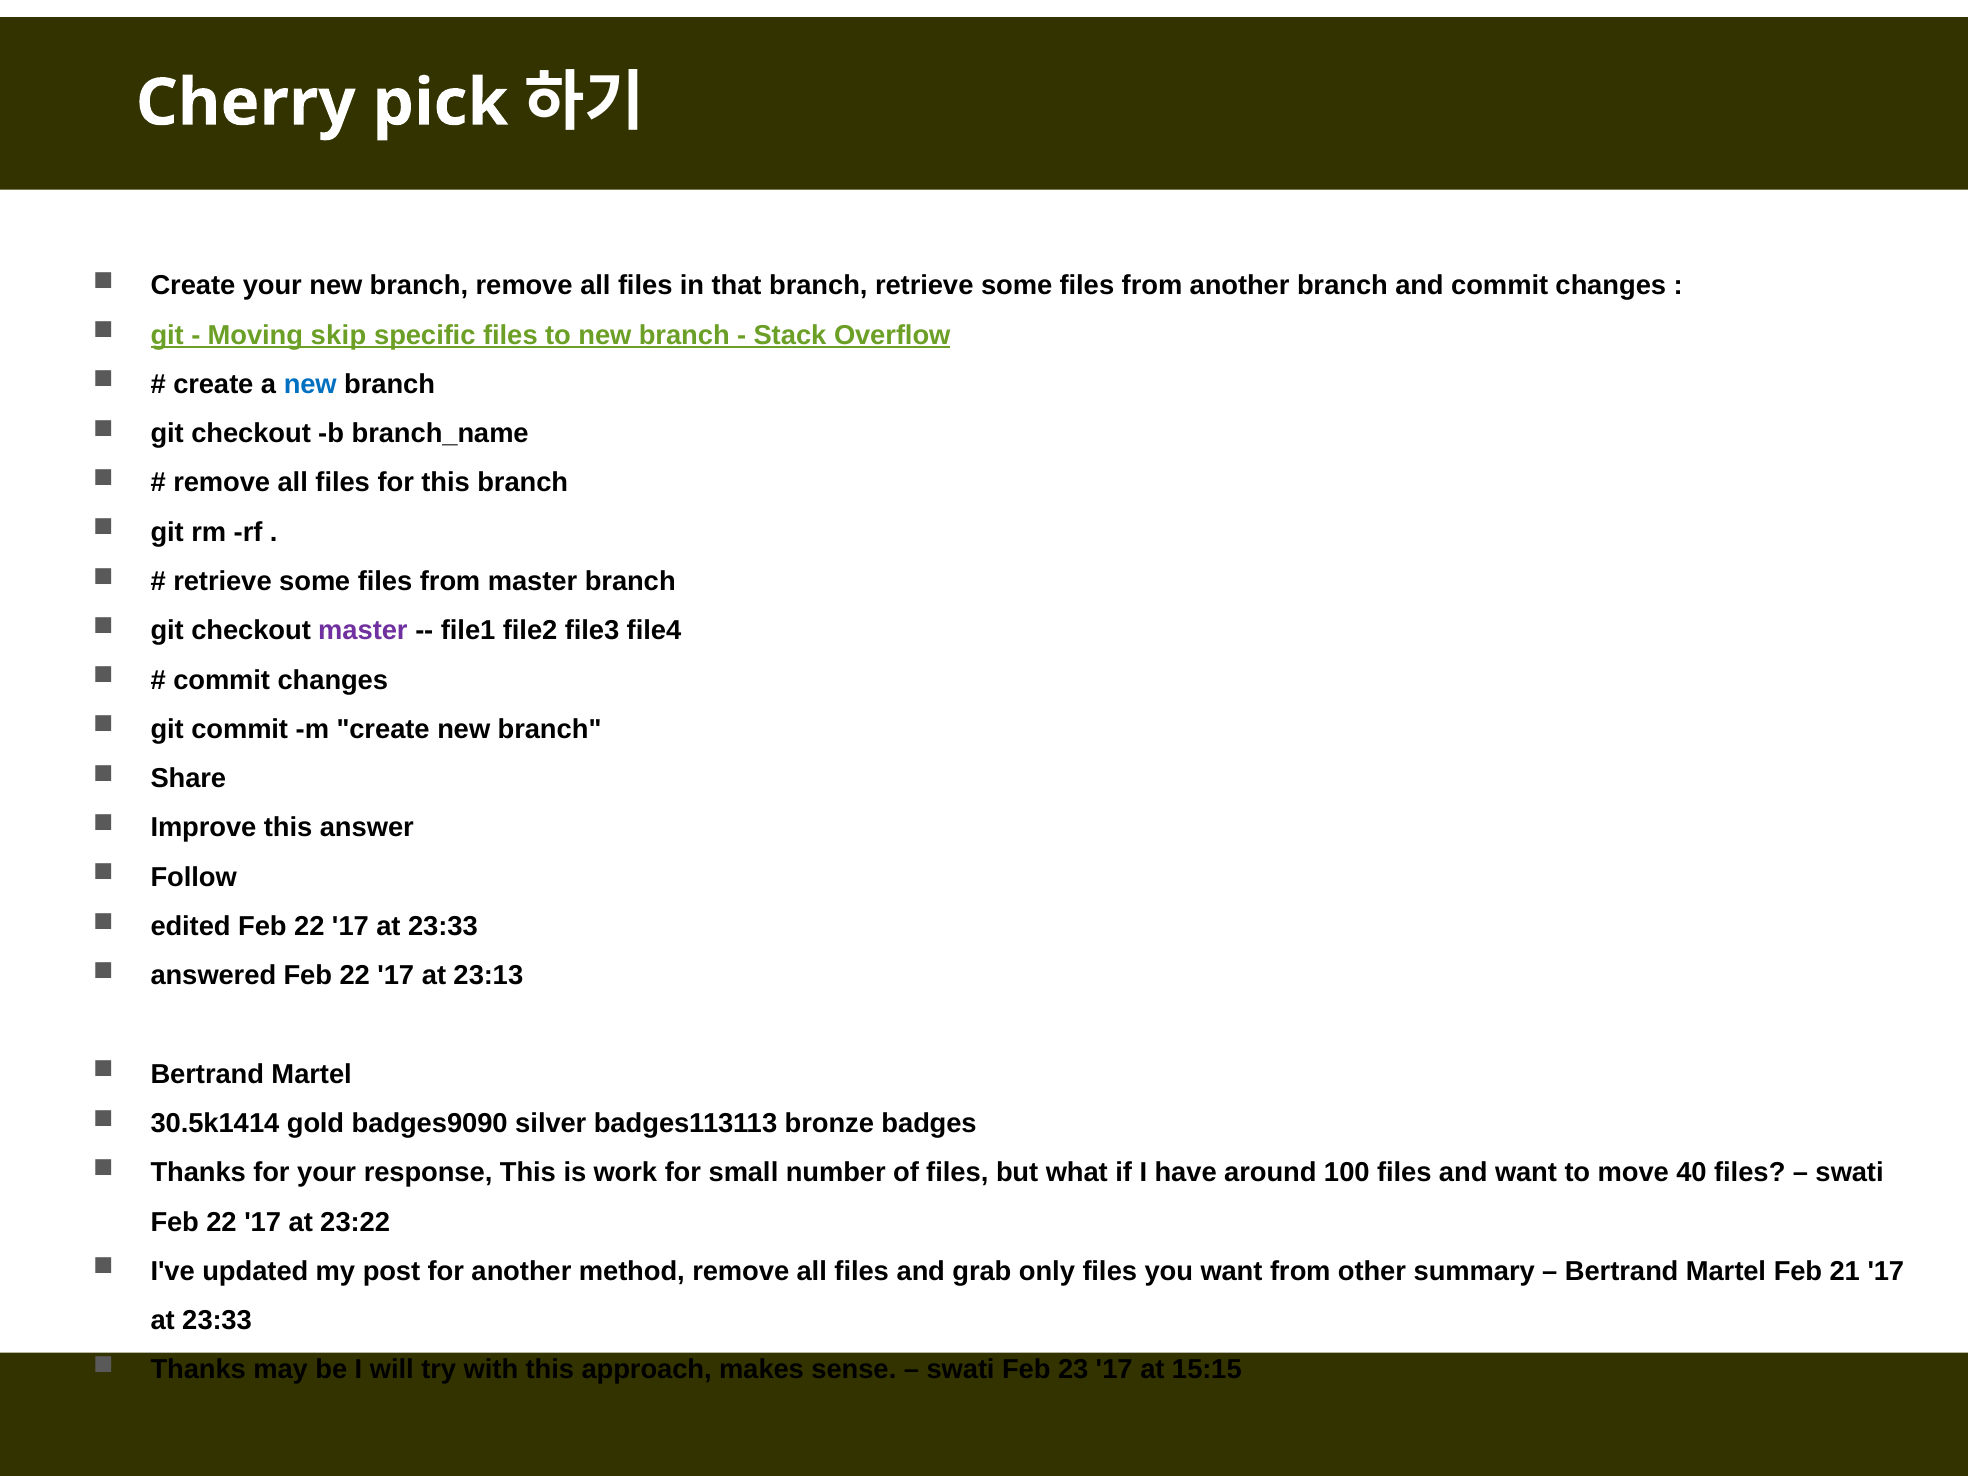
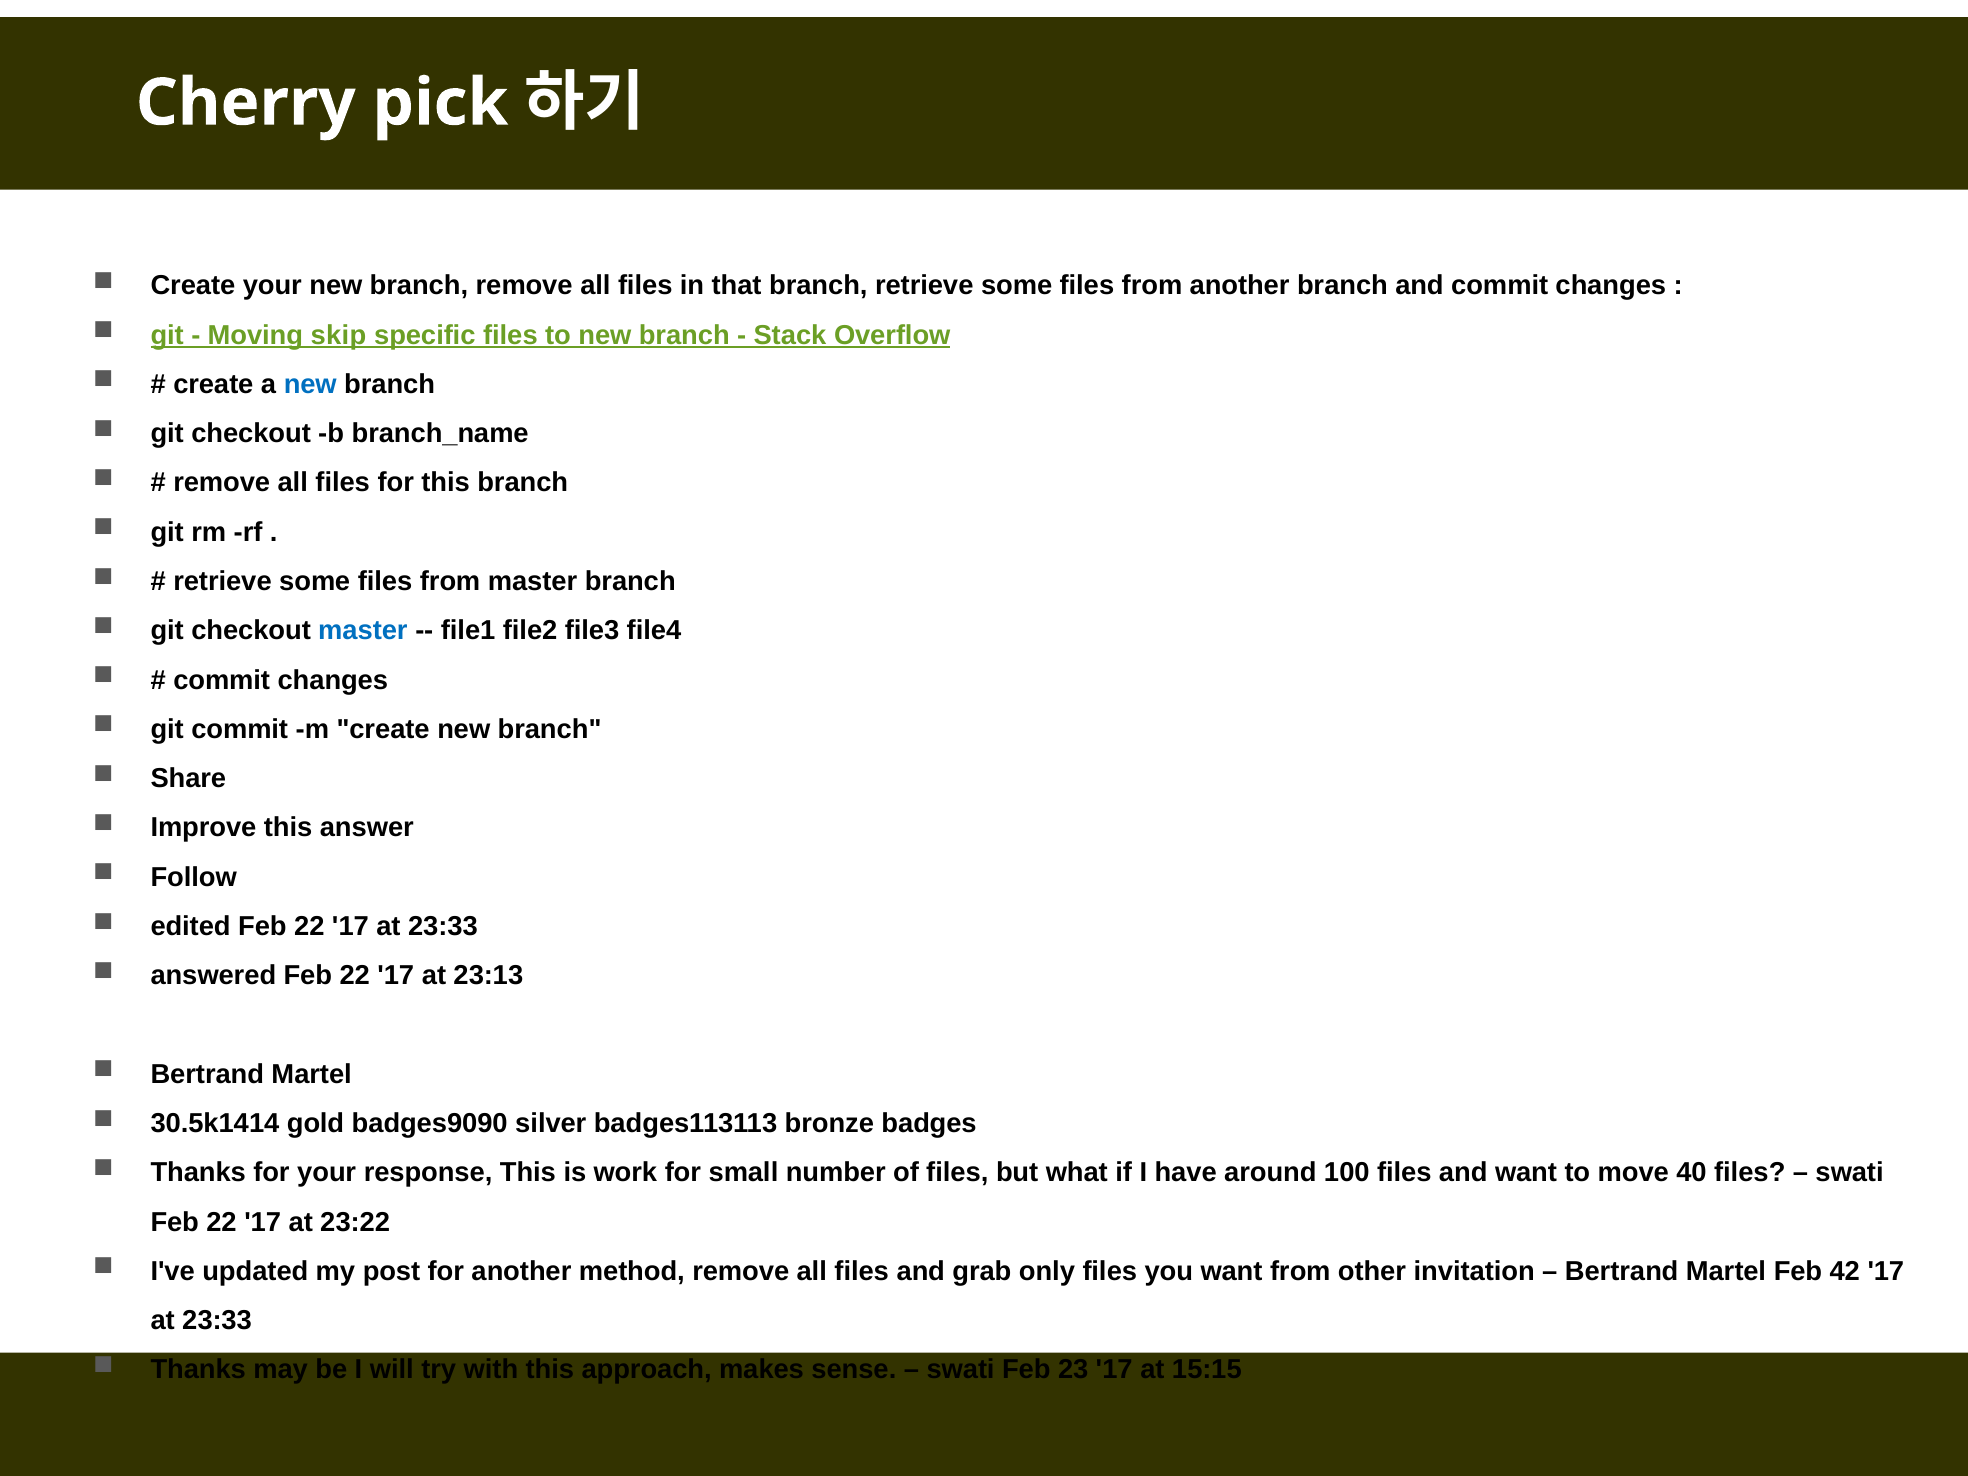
master at (363, 631) colour: purple -> blue
summary: summary -> invitation
21: 21 -> 42
